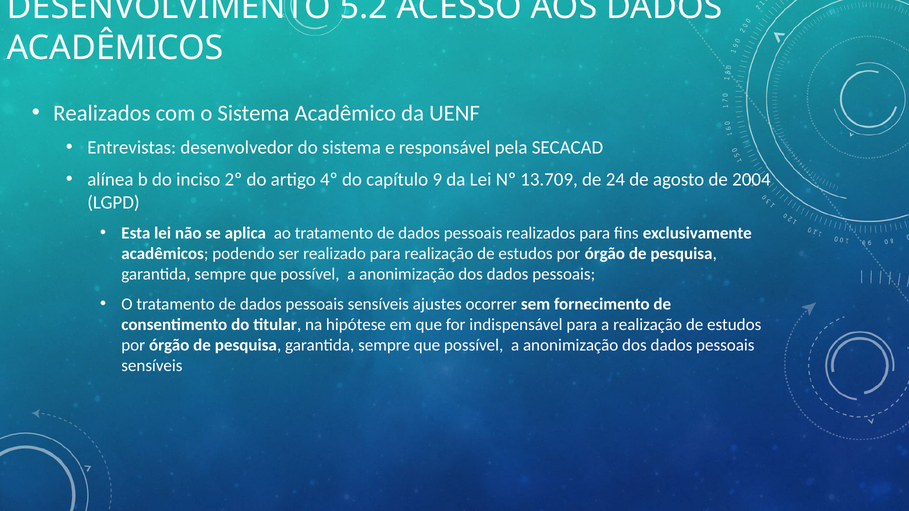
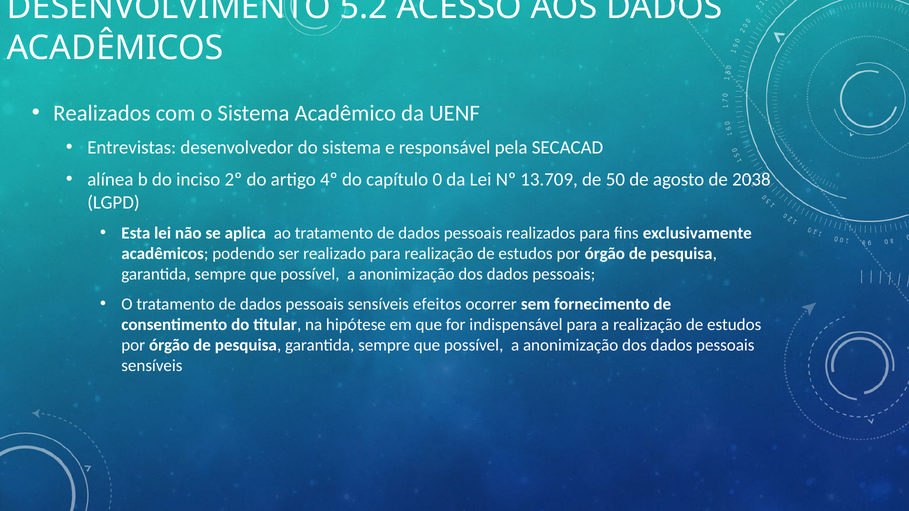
9: 9 -> 0
24: 24 -> 50
2004: 2004 -> 2038
ajustes: ajustes -> efeitos
